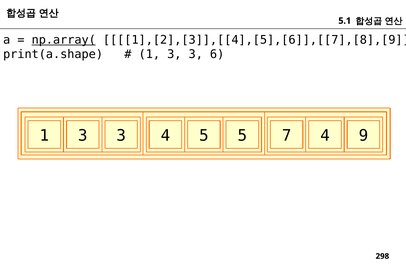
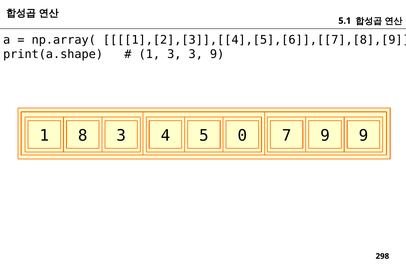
np.array( underline: present -> none
3 6: 6 -> 9
3 at (83, 135): 3 -> 8
5 5: 5 -> 0
7 4: 4 -> 9
